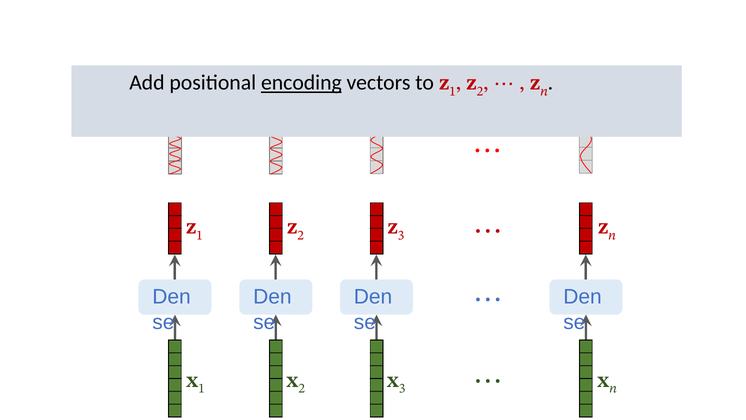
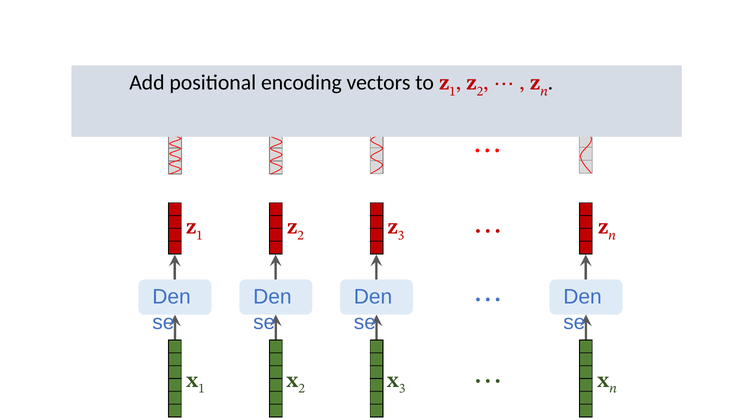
encoding underline: present -> none
